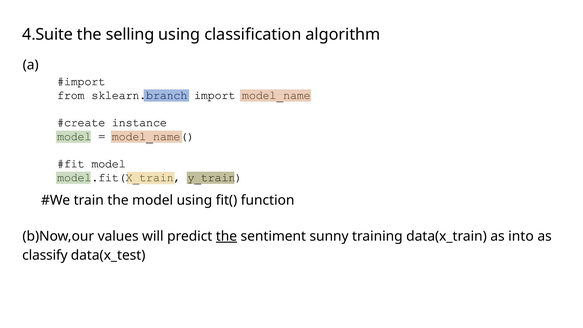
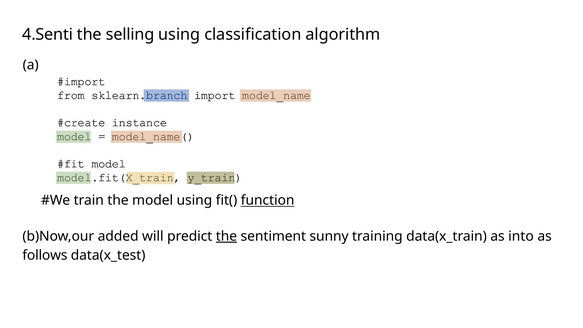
4.Suite: 4.Suite -> 4.Senti
function underline: none -> present
values: values -> added
classify: classify -> follows
